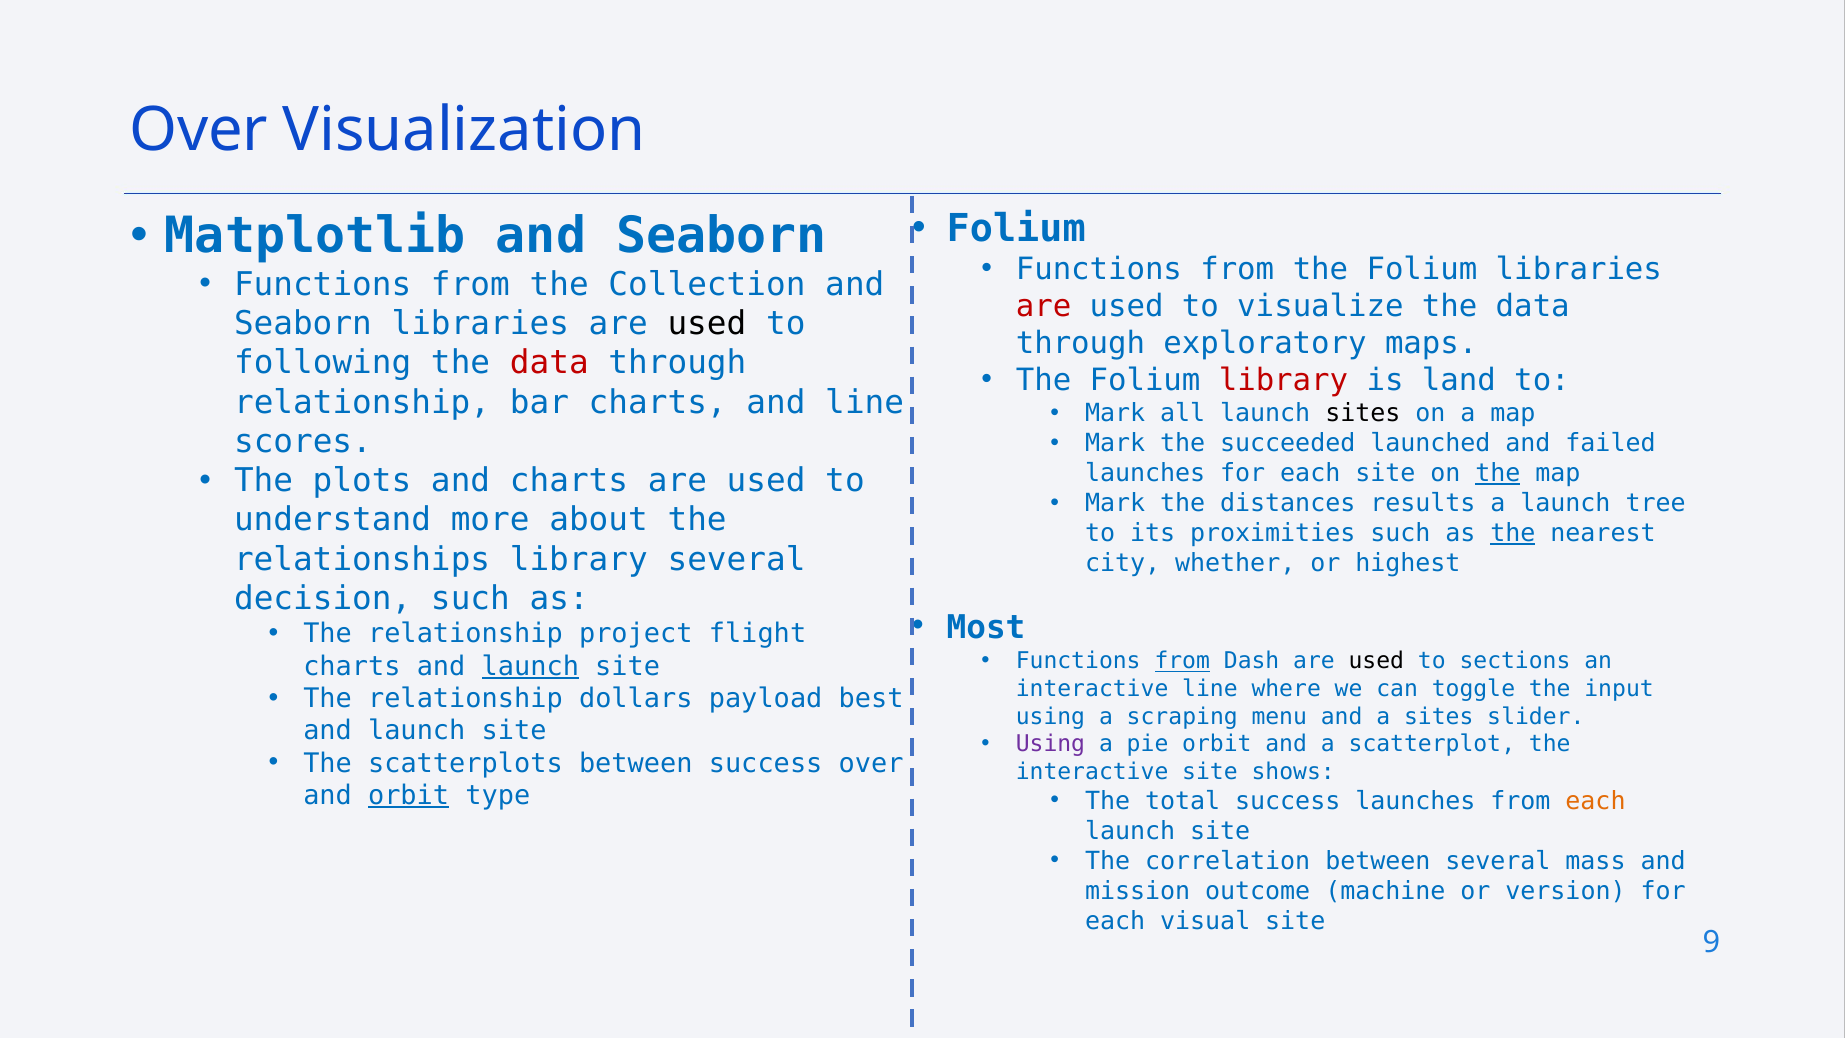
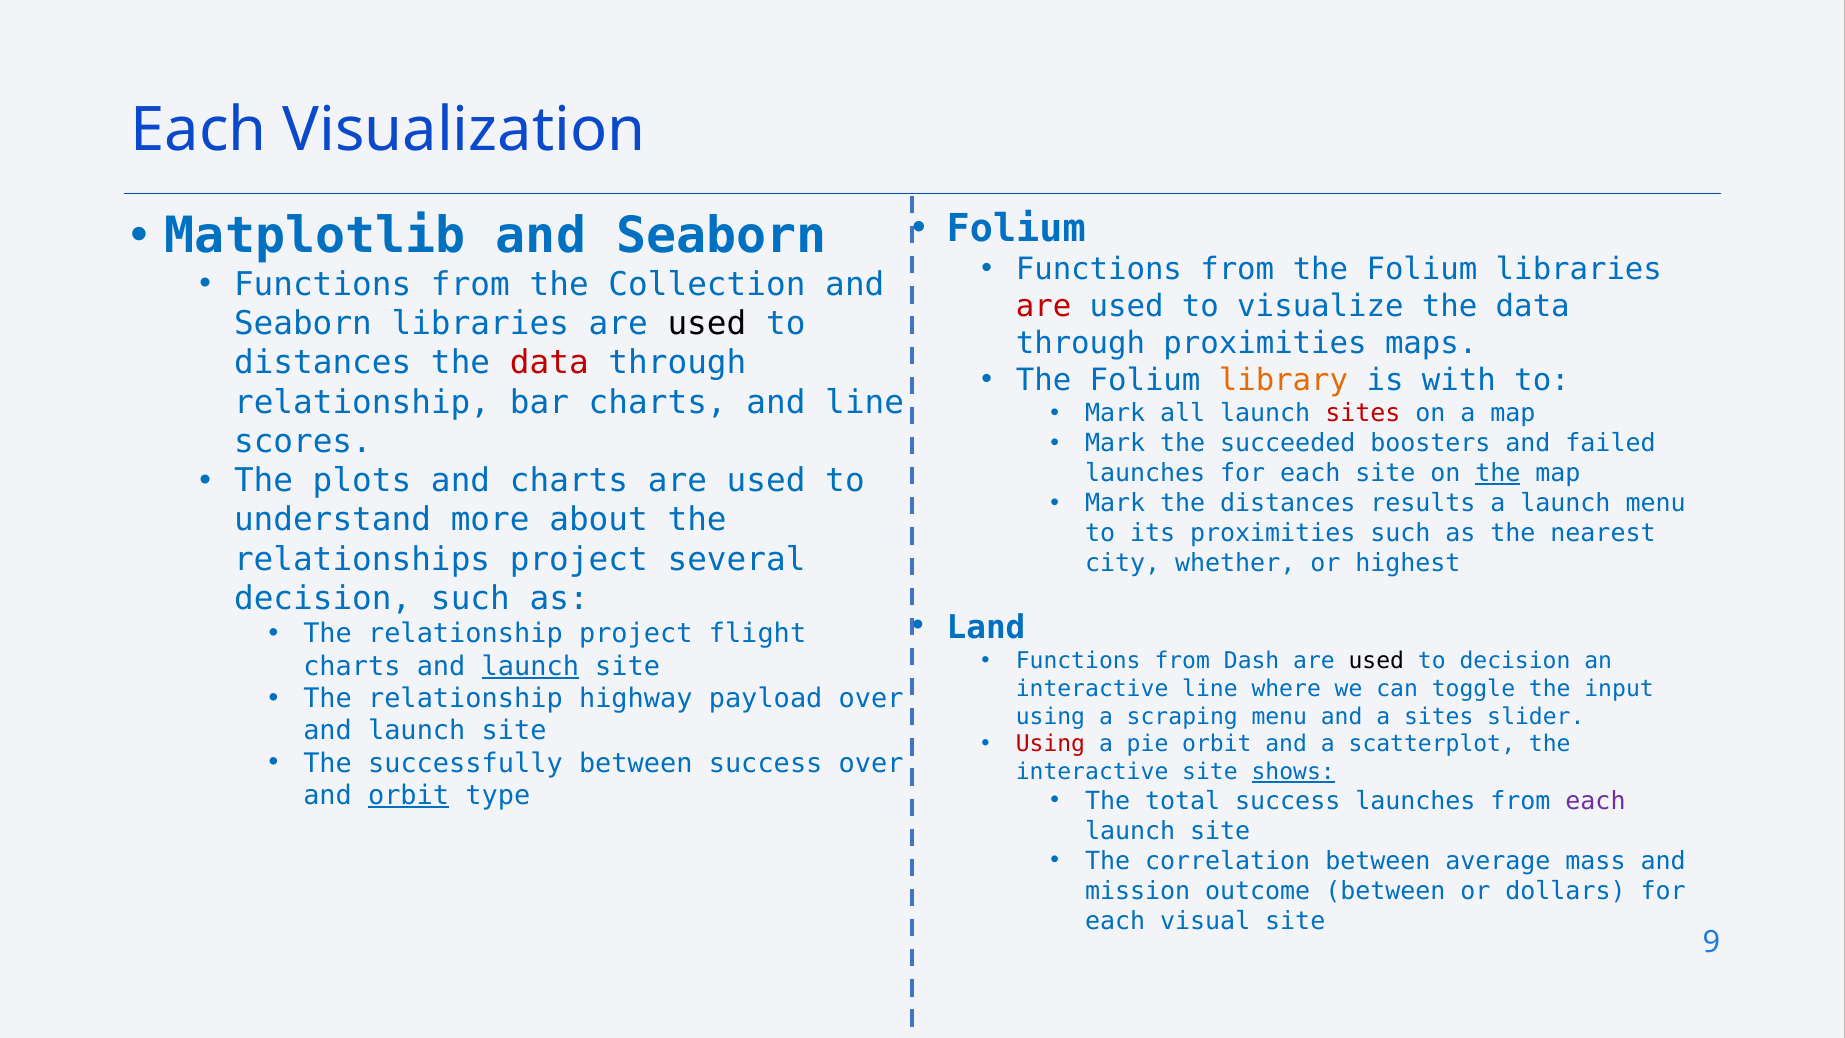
Over at (199, 130): Over -> Each
through exploratory: exploratory -> proximities
following at (323, 363): following -> distances
library at (1283, 380) colour: red -> orange
land: land -> with
sites at (1363, 413) colour: black -> red
launched: launched -> boosters
launch tree: tree -> menu
the at (1513, 533) underline: present -> none
relationships library: library -> project
Most: Most -> Land
from at (1182, 661) underline: present -> none
to sections: sections -> decision
dollars: dollars -> highway
payload best: best -> over
Using at (1051, 744) colour: purple -> red
scatterplots: scatterplots -> successfully
shows underline: none -> present
each at (1596, 801) colour: orange -> purple
between several: several -> average
outcome machine: machine -> between
version: version -> dollars
